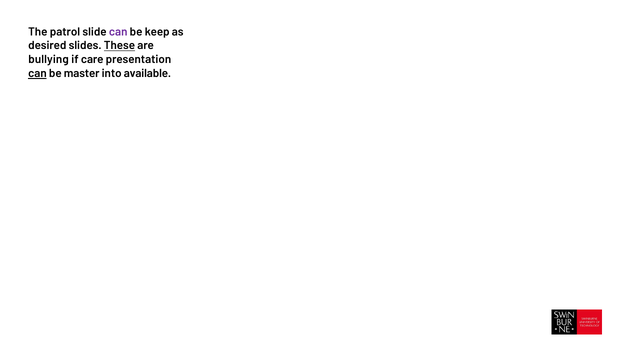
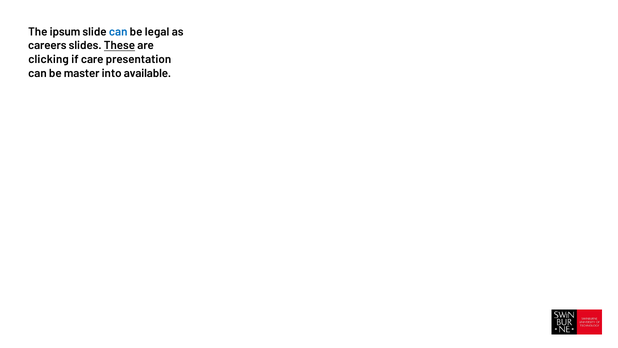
patrol: patrol -> ipsum
can at (118, 32) colour: purple -> blue
keep: keep -> legal
desired: desired -> careers
bullying: bullying -> clicking
can at (37, 73) underline: present -> none
